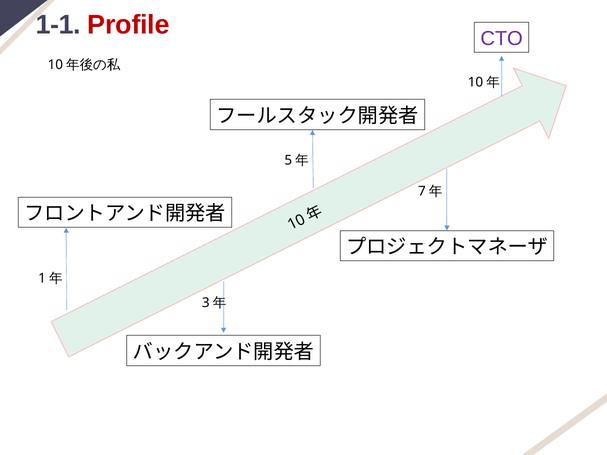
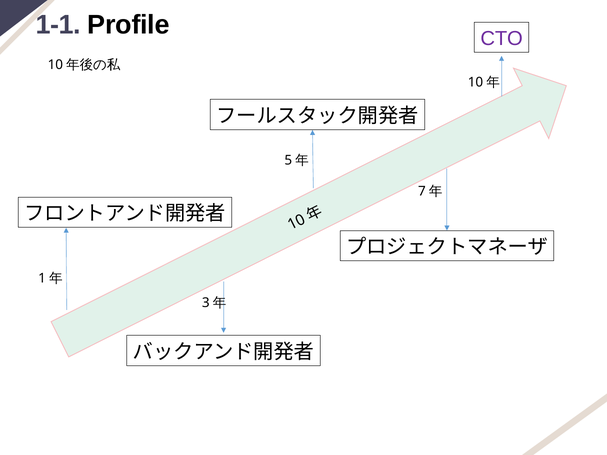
Profile colour: red -> black
